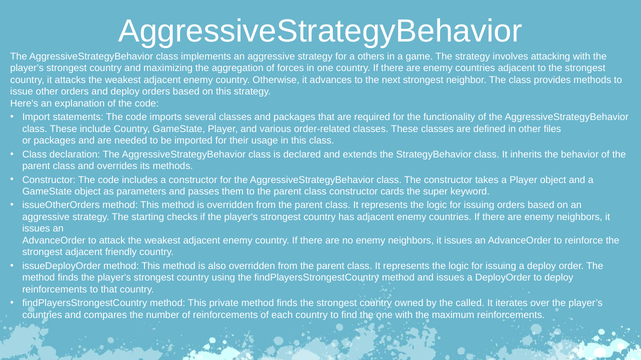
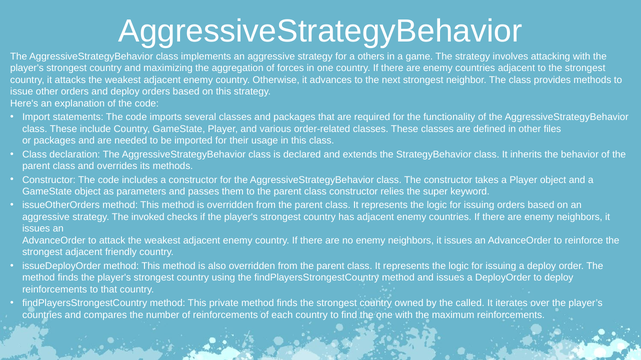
cards: cards -> relies
starting: starting -> invoked
